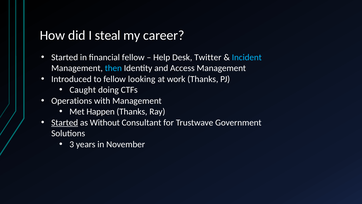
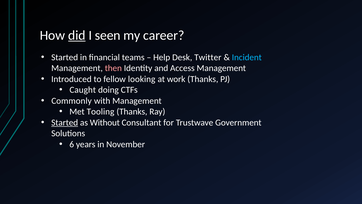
did underline: none -> present
steal: steal -> seen
financial fellow: fellow -> teams
then colour: light blue -> pink
Operations: Operations -> Commonly
Happen: Happen -> Tooling
3: 3 -> 6
